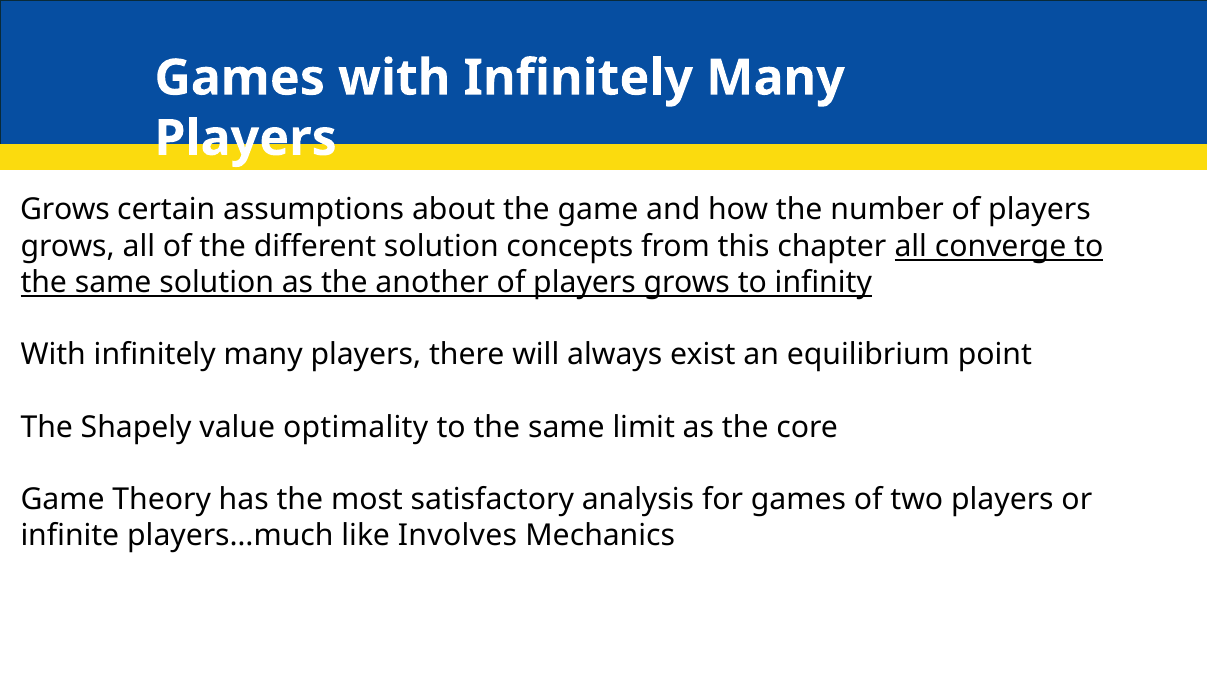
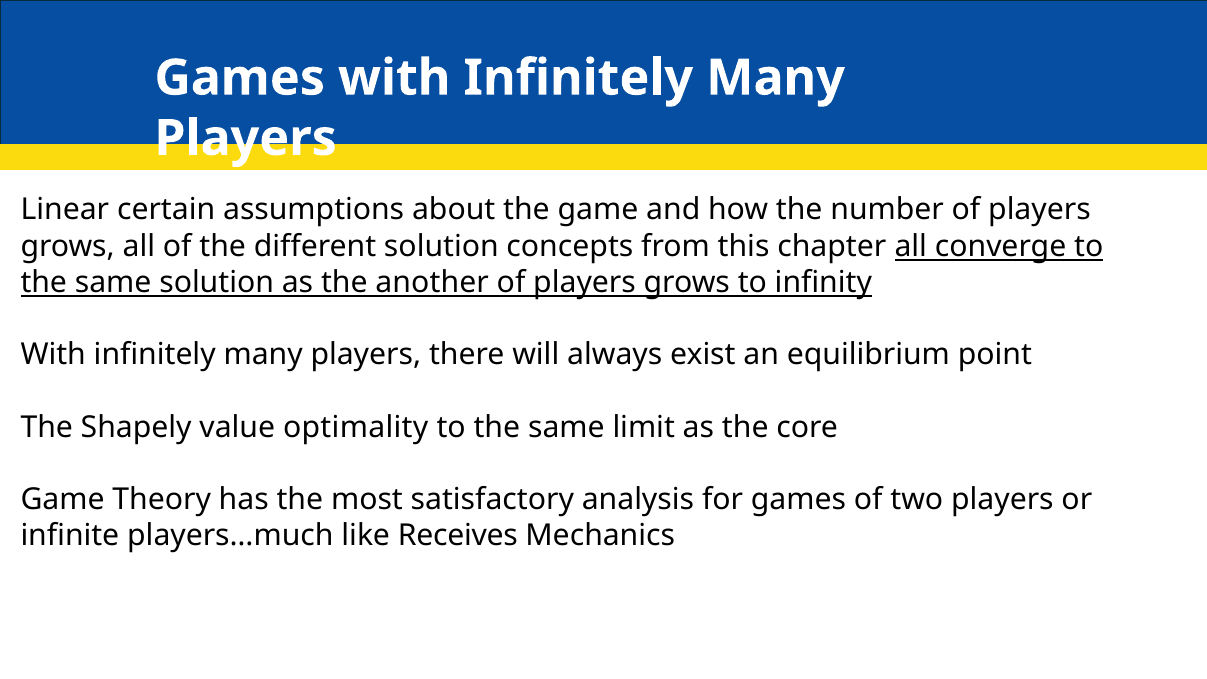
Grows at (65, 210): Grows -> Linear
Involves: Involves -> Receives
